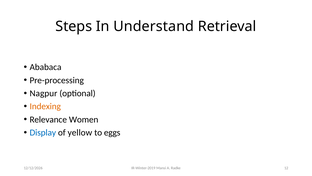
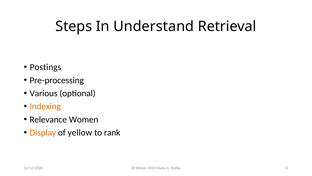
Ababaca: Ababaca -> Postings
Nagpur: Nagpur -> Various
Display colour: blue -> orange
eggs: eggs -> rank
